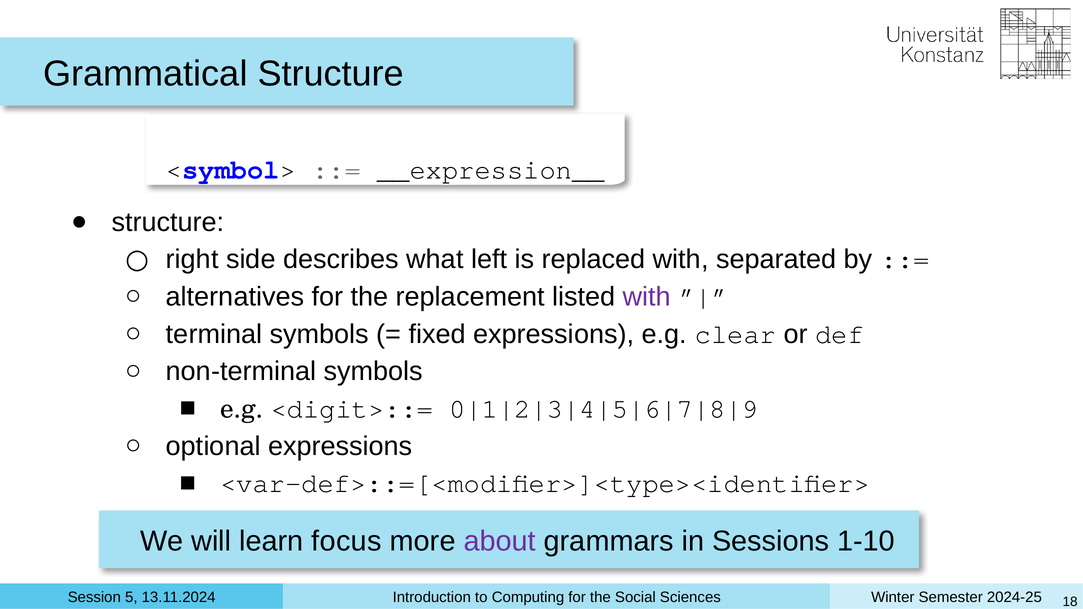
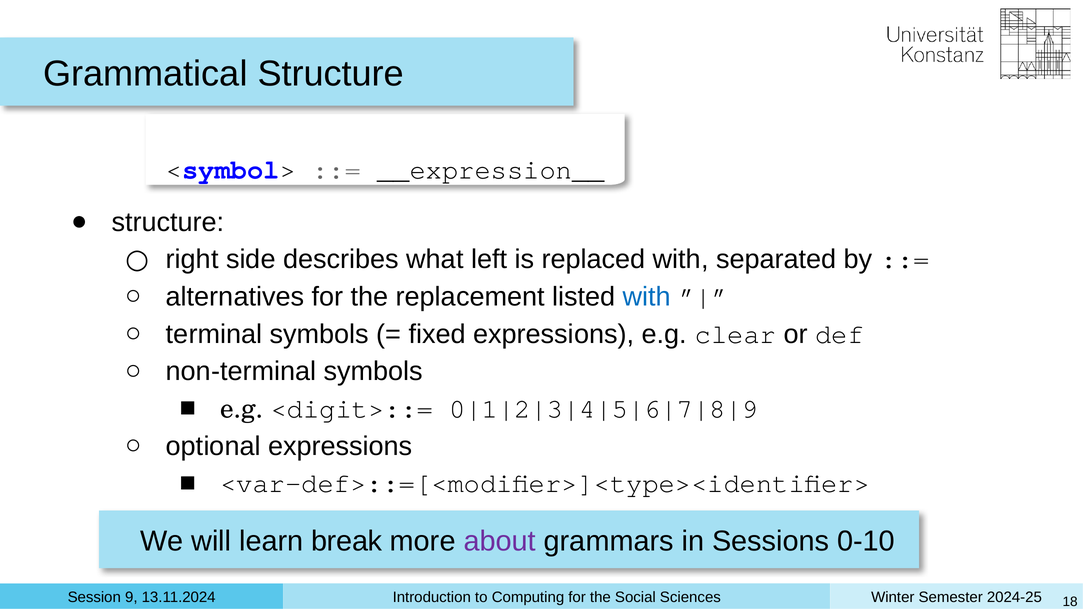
with at (647, 297) colour: purple -> blue
focus: focus -> break
1-10: 1-10 -> 0-10
5: 5 -> 9
